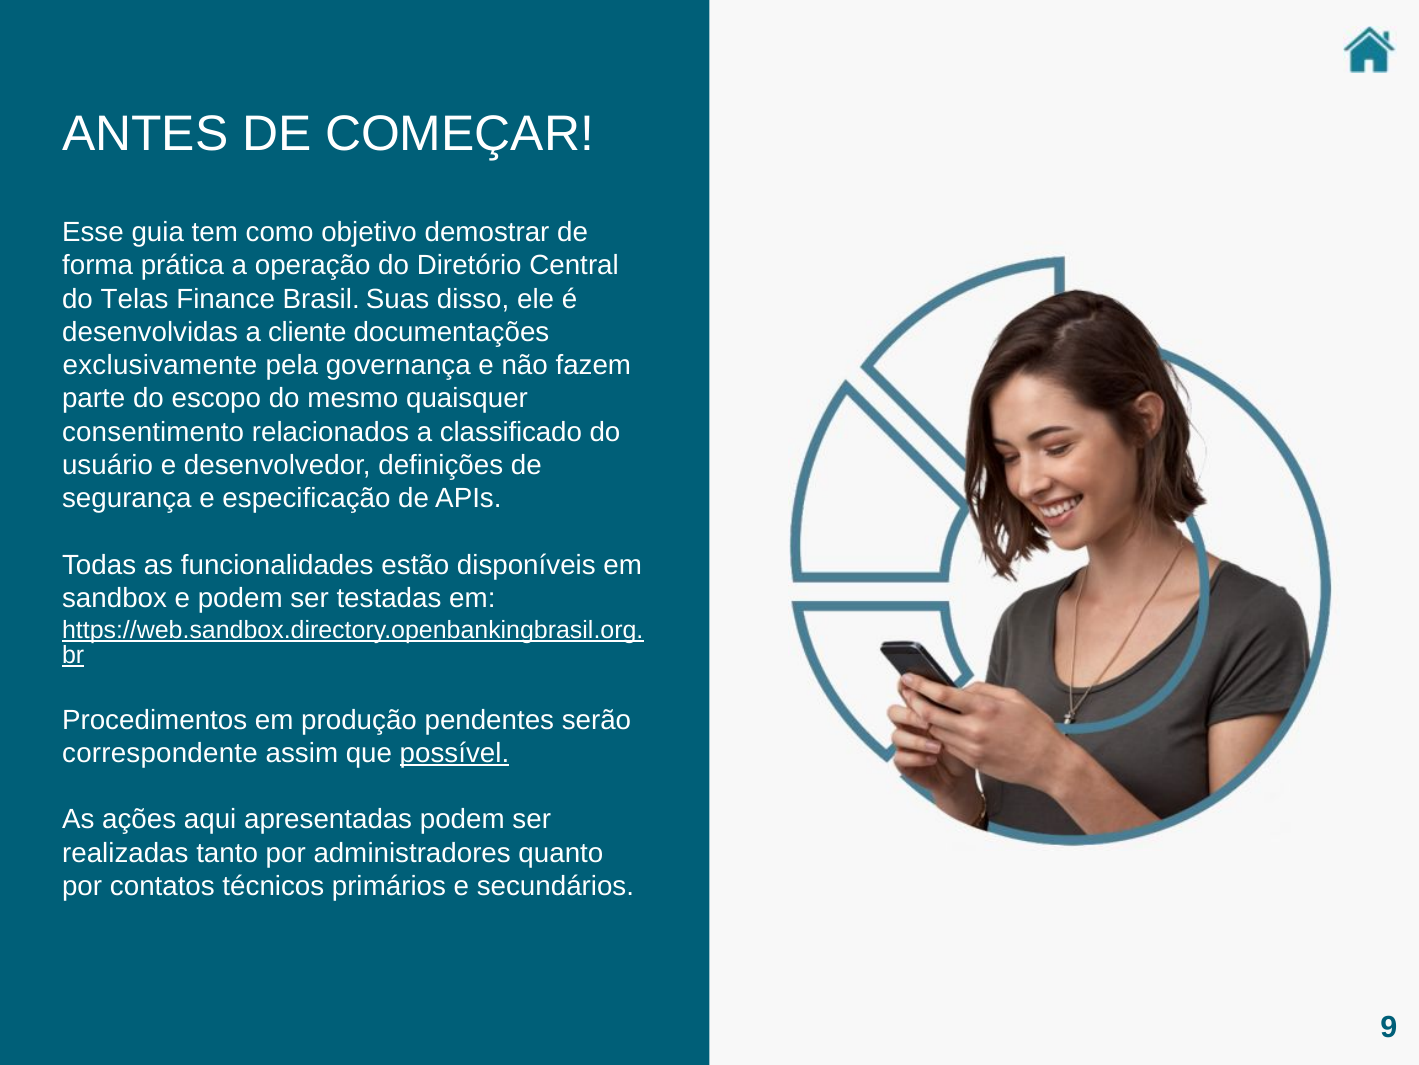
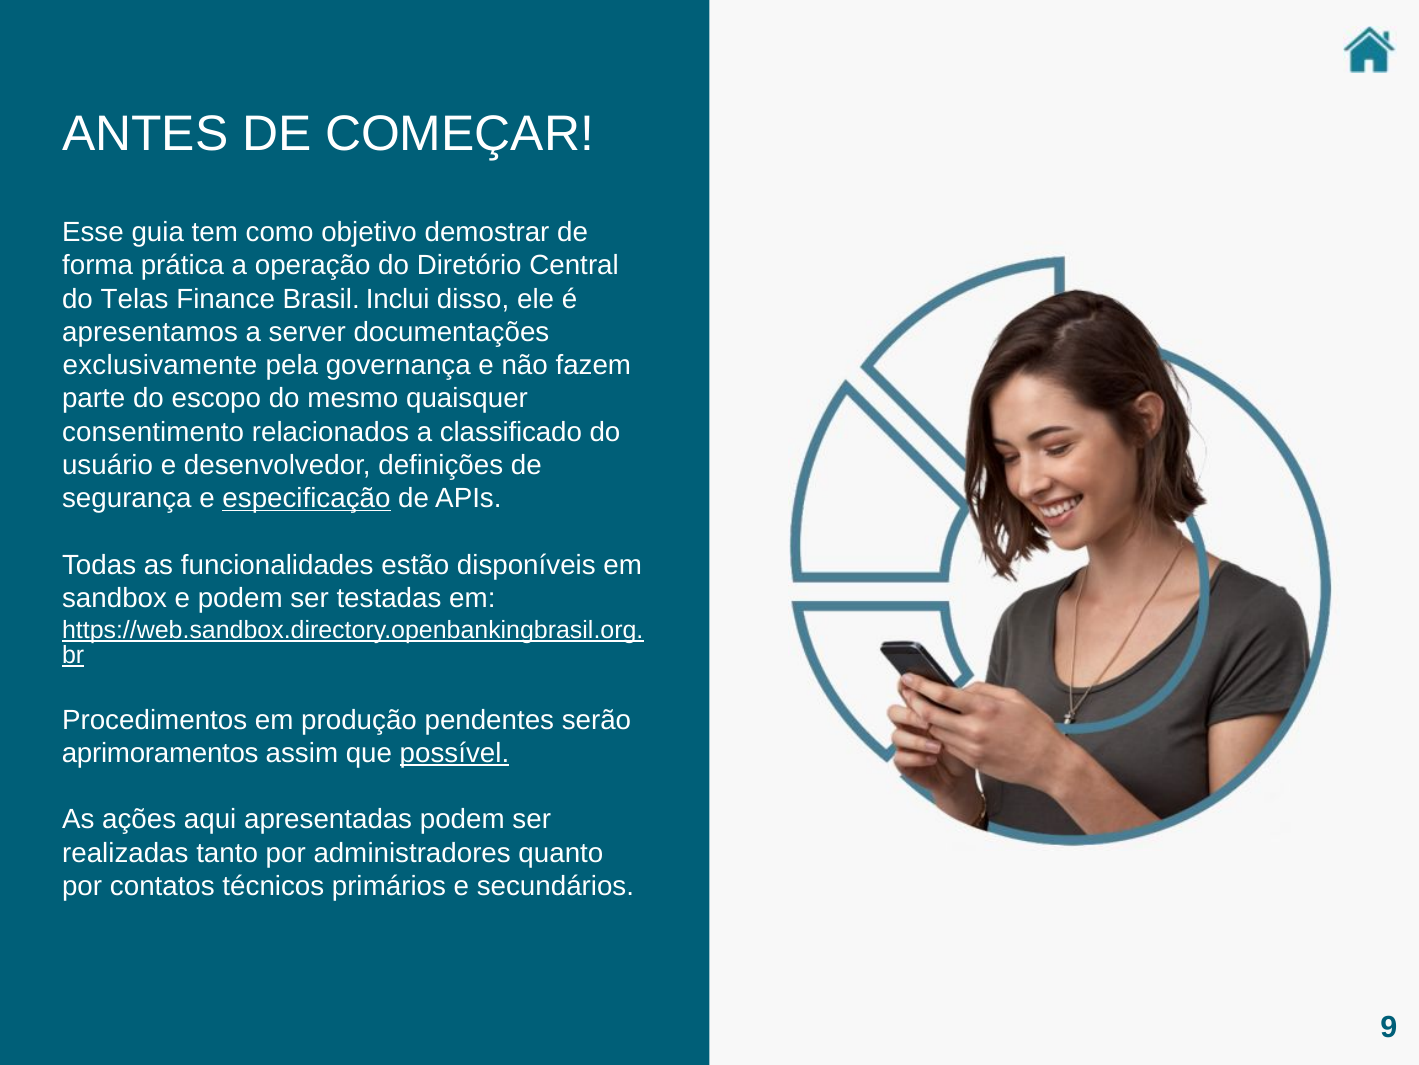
Suas: Suas -> Inclui
desenvolvidas: desenvolvidas -> apresentamos
cliente: cliente -> server
especificação underline: none -> present
correspondente: correspondente -> aprimoramentos
